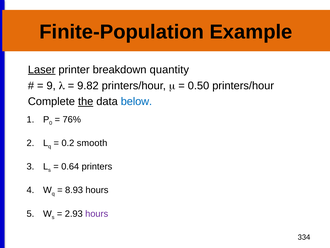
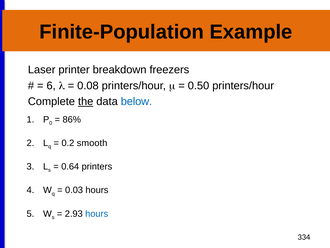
Laser underline: present -> none
quantity: quantity -> freezers
9: 9 -> 6
9.82: 9.82 -> 0.08
76%: 76% -> 86%
8.93: 8.93 -> 0.03
hours at (97, 213) colour: purple -> blue
